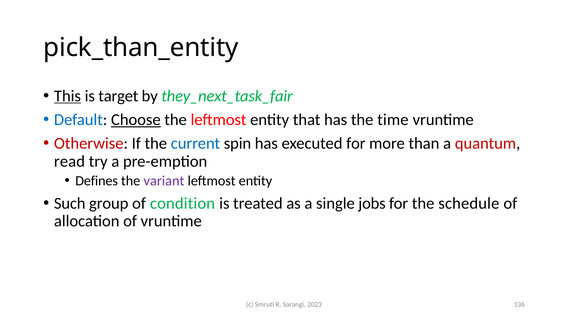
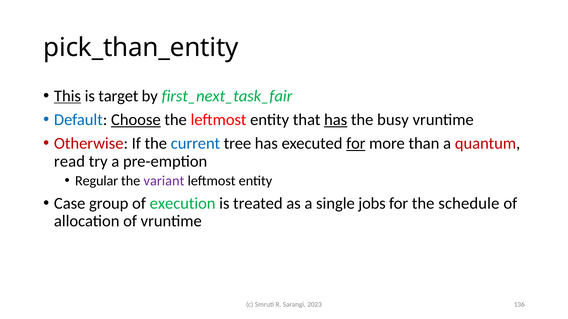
they_next_task_fair: they_next_task_fair -> first_next_task_fair
has at (336, 120) underline: none -> present
time: time -> busy
spin: spin -> tree
for at (356, 144) underline: none -> present
Defines: Defines -> Regular
Such: Such -> Case
condition: condition -> execution
